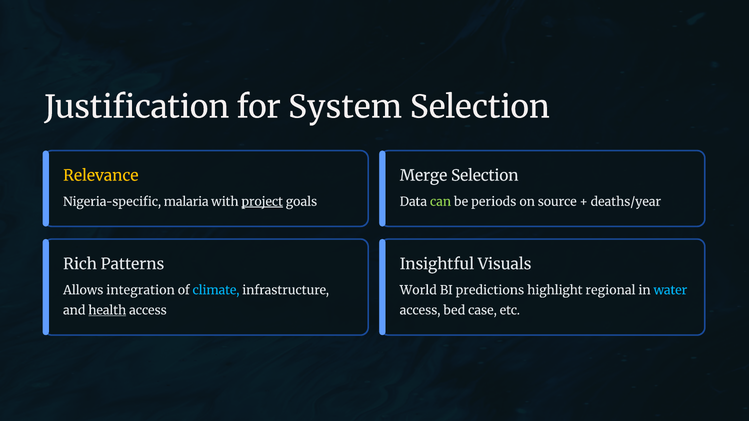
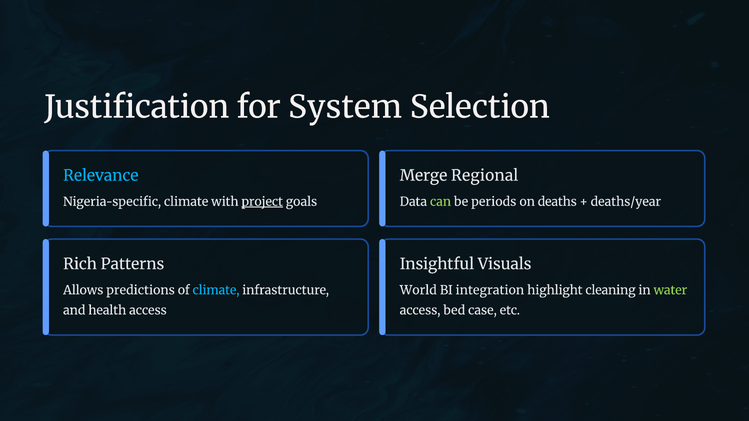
Relevance colour: yellow -> light blue
Merge Selection: Selection -> Regional
Nigeria-specific malaria: malaria -> climate
source: source -> deaths
integration: integration -> predictions
predictions: predictions -> integration
regional: regional -> cleaning
water colour: light blue -> light green
health underline: present -> none
